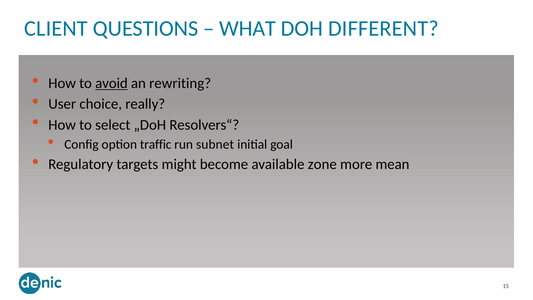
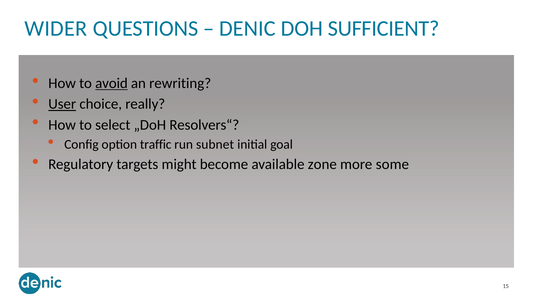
CLIENT: CLIENT -> WIDER
WHAT: WHAT -> DENIC
DIFFERENT: DIFFERENT -> SUFFICIENT
User underline: none -> present
mean: mean -> some
